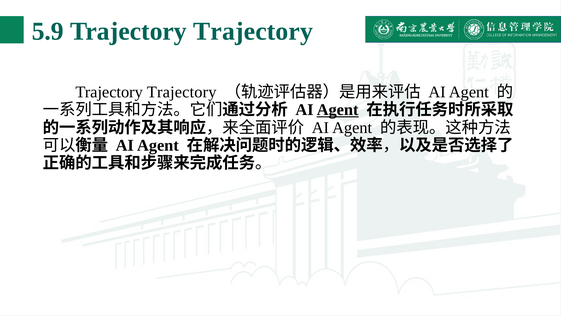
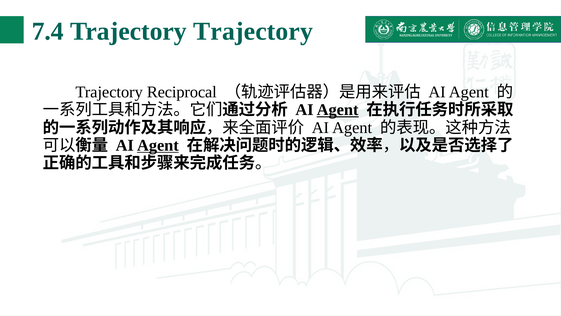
5.9: 5.9 -> 7.4
Trajectory at (182, 92): Trajectory -> Reciprocal
Agent at (158, 145) underline: none -> present
